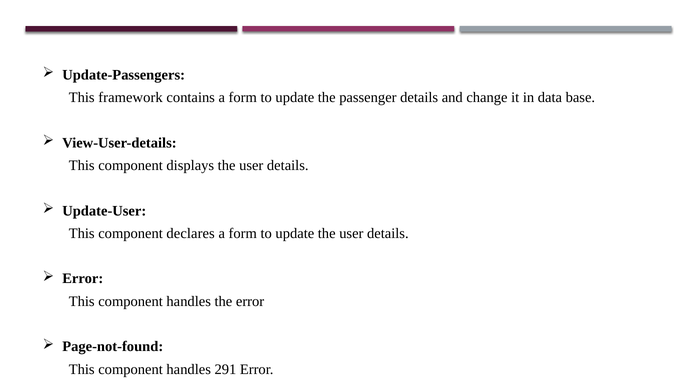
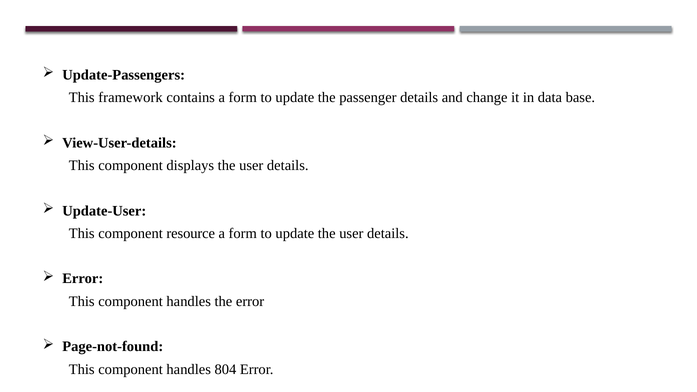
declares: declares -> resource
291: 291 -> 804
